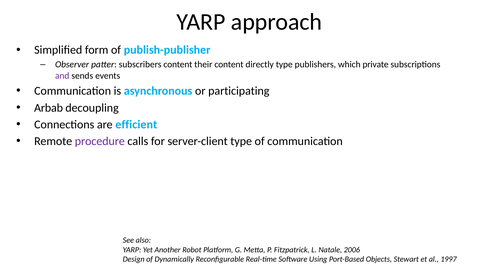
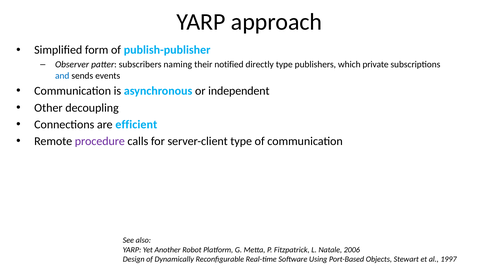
subscribers content: content -> naming
their content: content -> notified
and colour: purple -> blue
participating: participating -> independent
Arbab: Arbab -> Other
